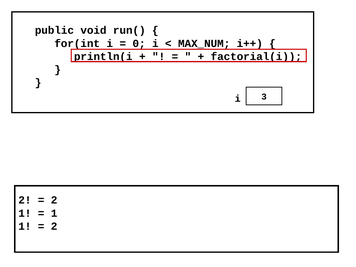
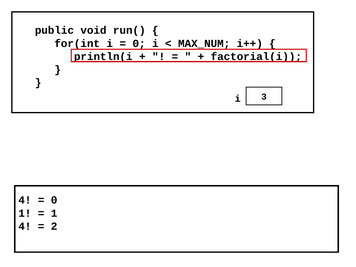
2 at (25, 200): 2 -> 4
2 at (54, 200): 2 -> 0
1 at (25, 226): 1 -> 4
